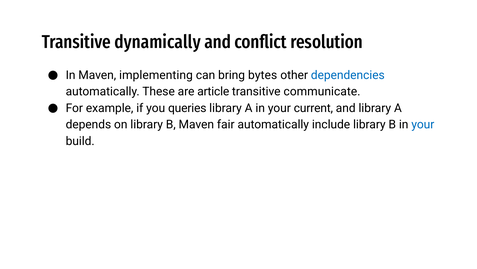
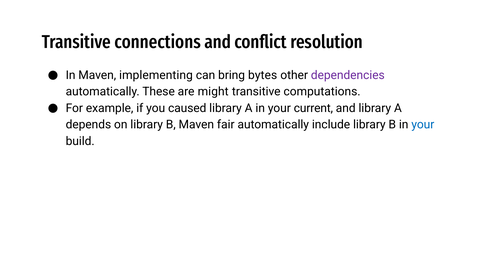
dynamically: dynamically -> connections
dependencies colour: blue -> purple
article: article -> might
communicate: communicate -> computations
queries: queries -> caused
